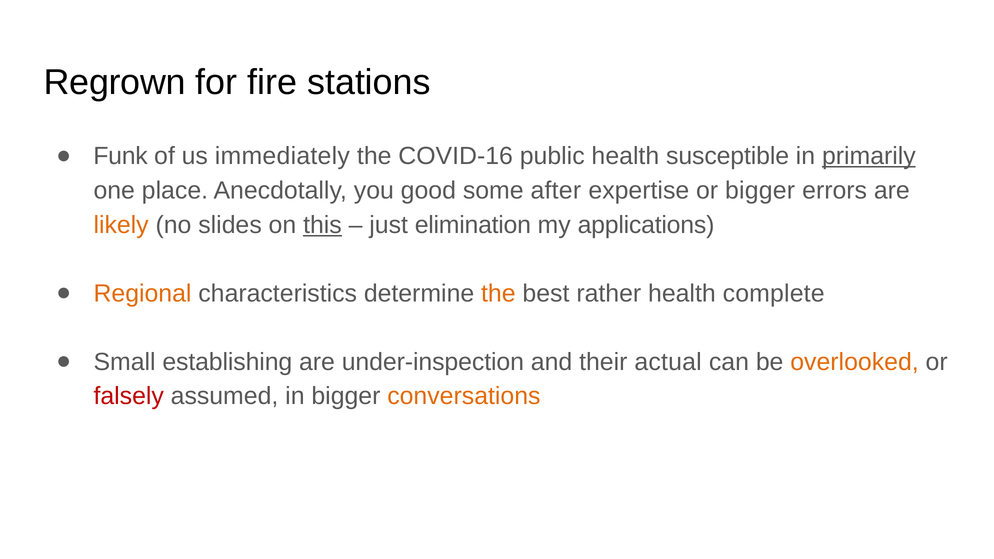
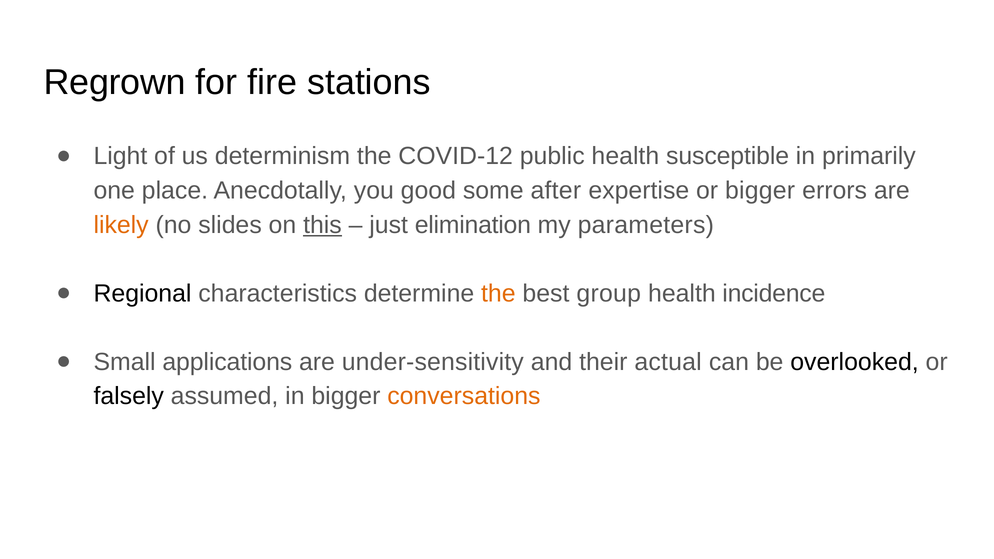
Funk: Funk -> Light
immediately: immediately -> determinism
COVID-16: COVID-16 -> COVID-12
primarily underline: present -> none
applications: applications -> parameters
Regional colour: orange -> black
rather: rather -> group
complete: complete -> incidence
establishing: establishing -> applications
under-inspection: under-inspection -> under-sensitivity
overlooked colour: orange -> black
falsely colour: red -> black
